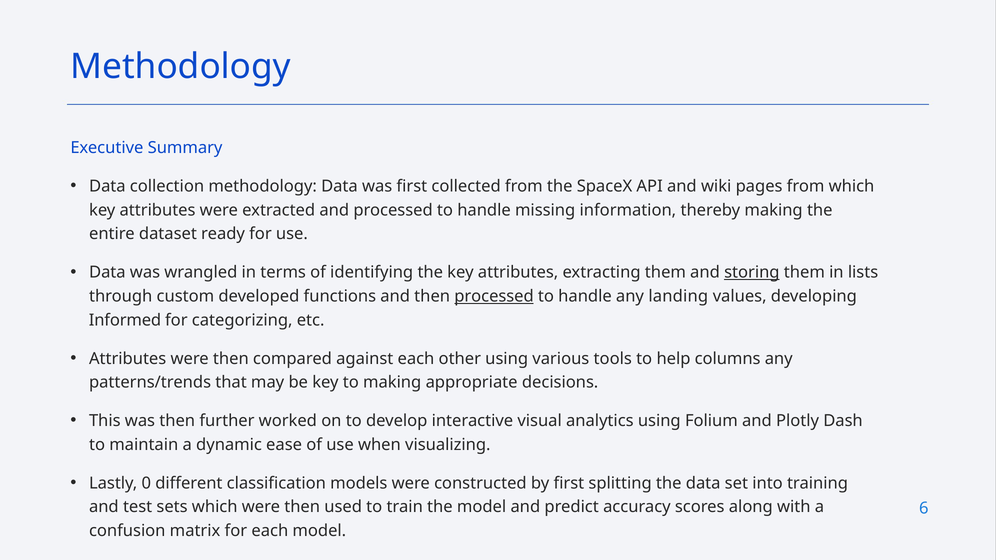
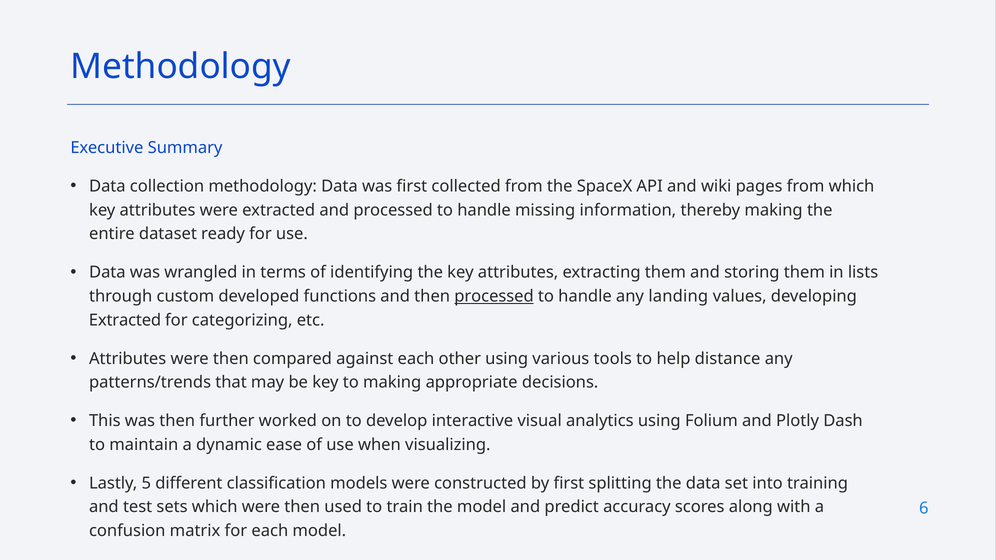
storing underline: present -> none
Informed at (125, 320): Informed -> Extracted
columns: columns -> distance
0: 0 -> 5
